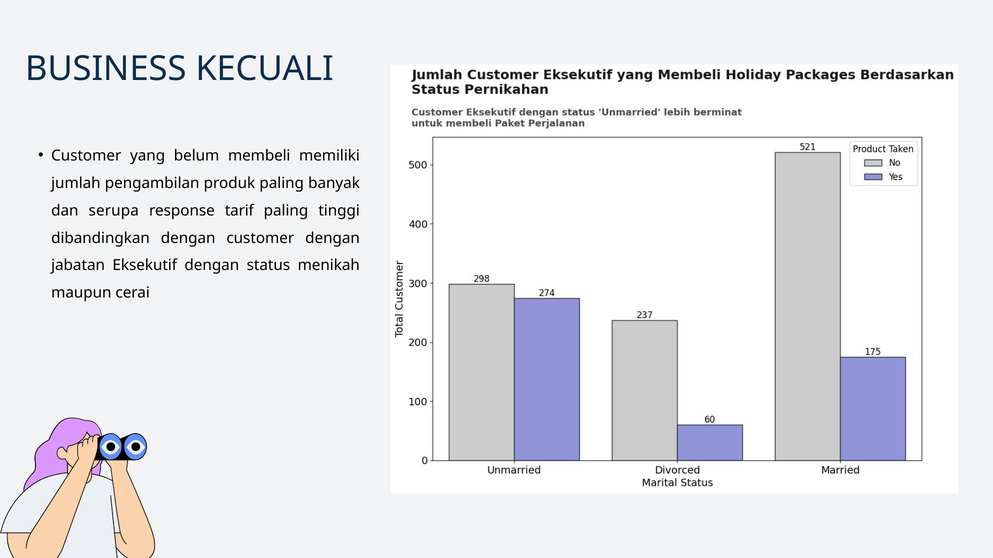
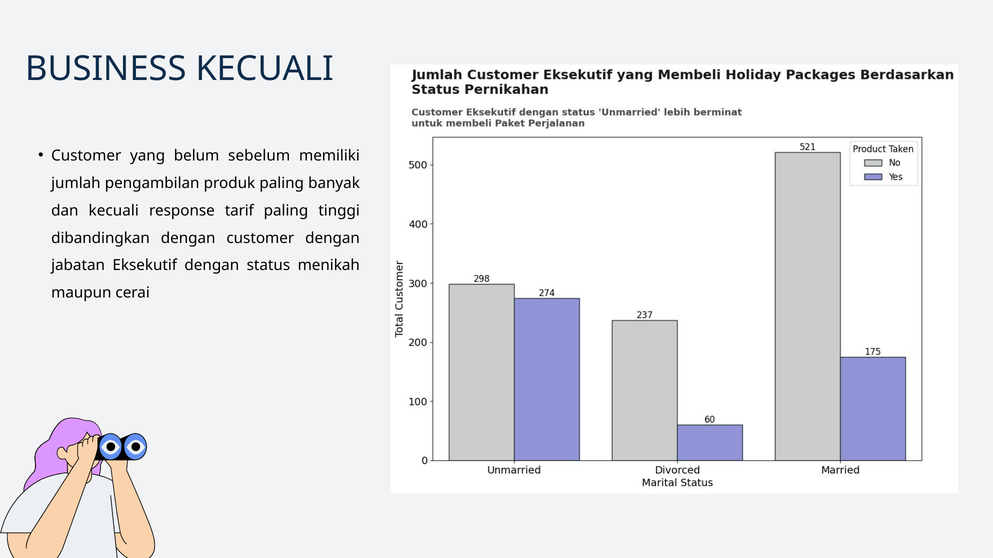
membeli: membeli -> sebelum
dan serupa: serupa -> kecuali
